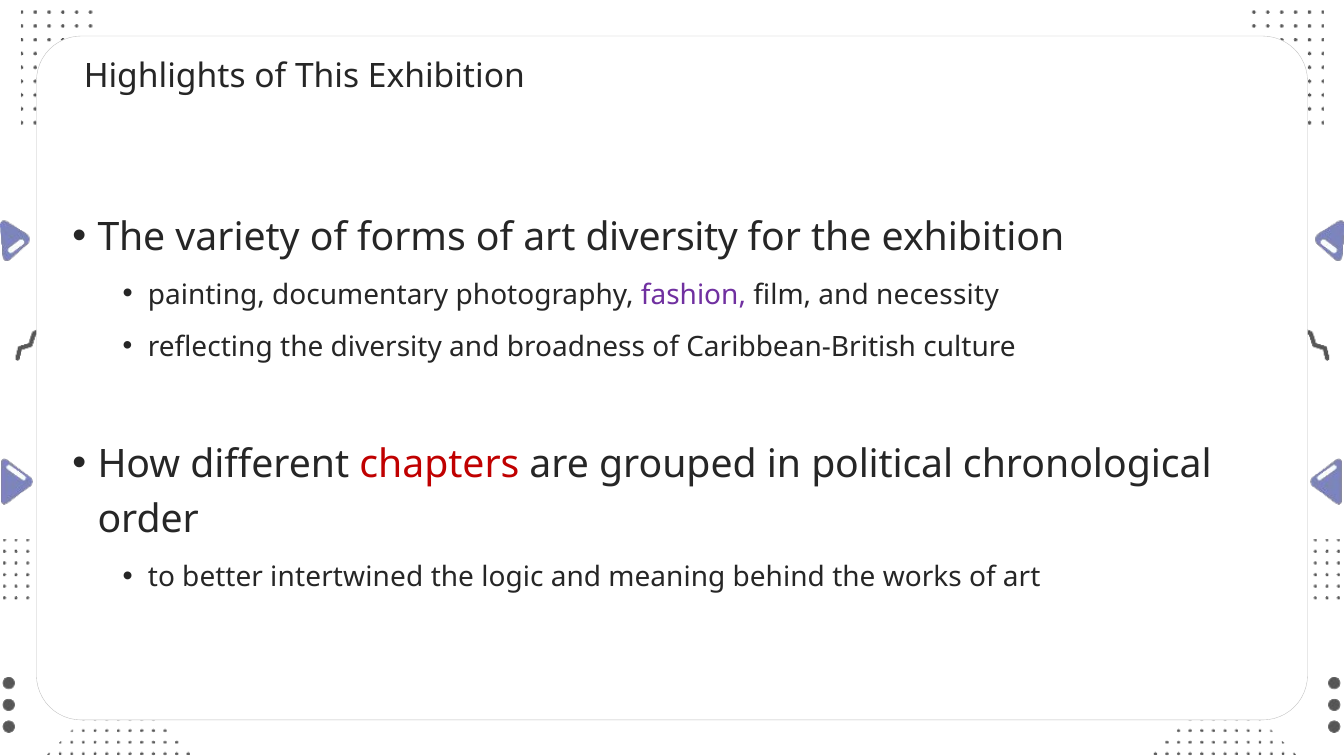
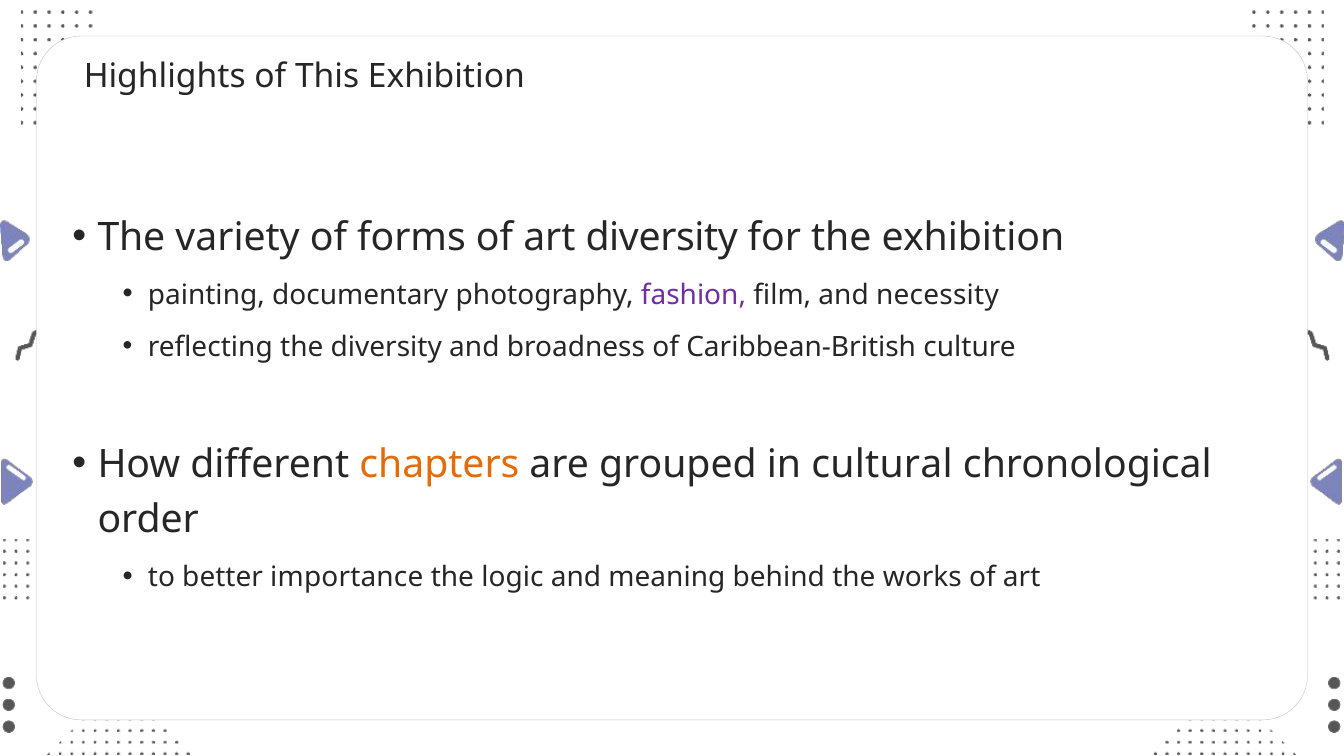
chapters colour: red -> orange
political: political -> cultural
intertwined: intertwined -> importance
